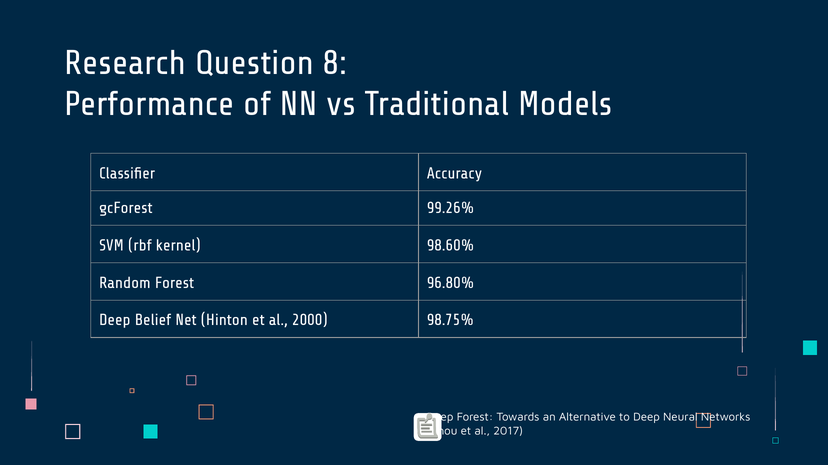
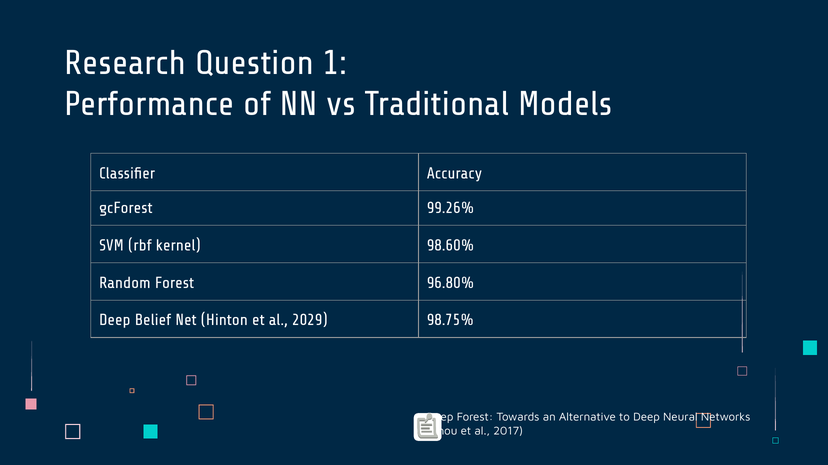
8: 8 -> 1
2000: 2000 -> 2029
